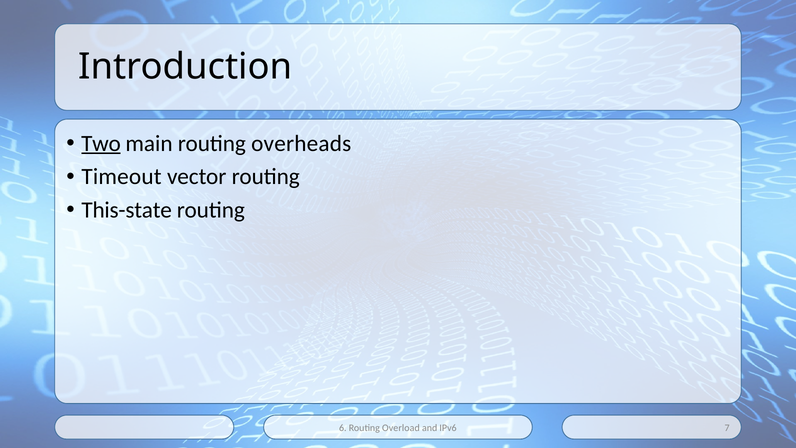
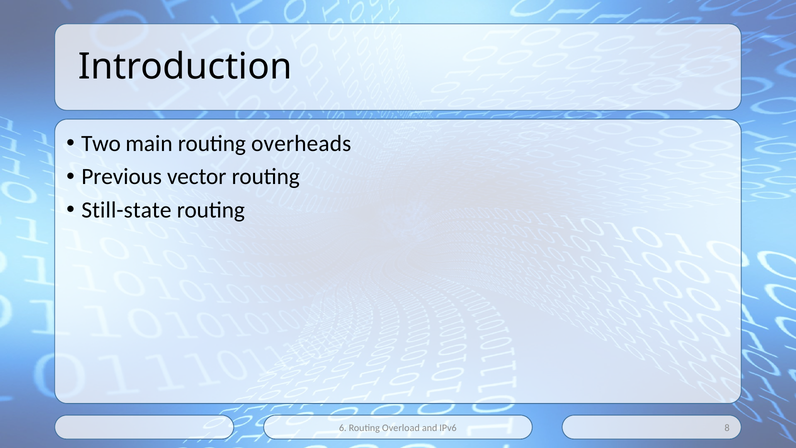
Two underline: present -> none
Timeout: Timeout -> Previous
This-state: This-state -> Still-state
7: 7 -> 8
